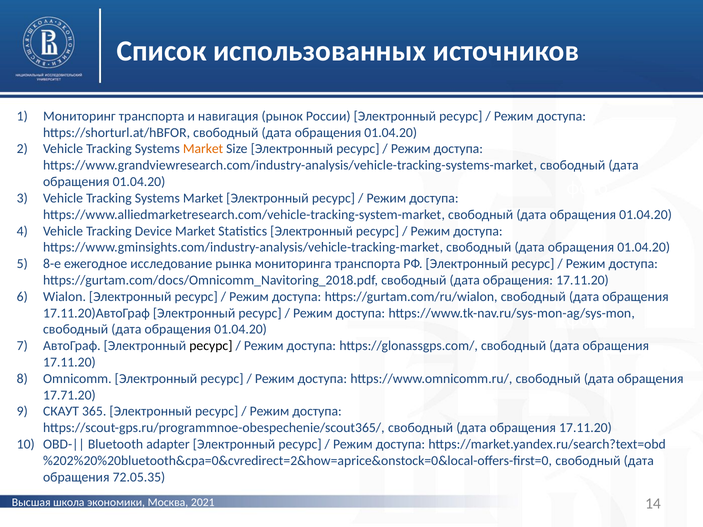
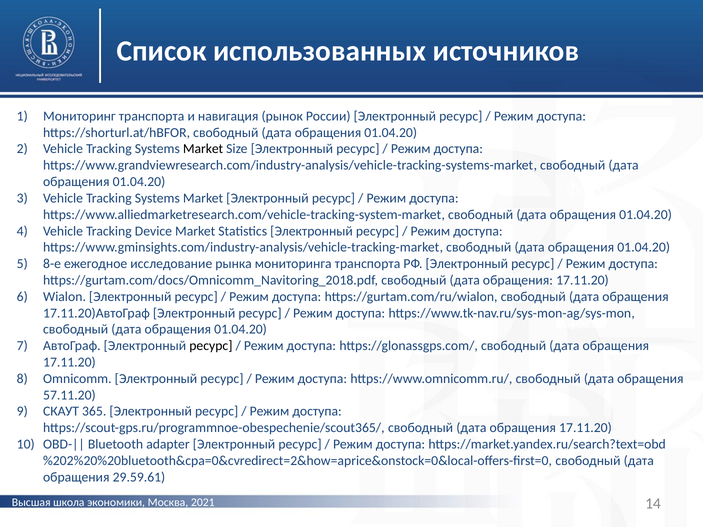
Market at (203, 149) colour: orange -> black
17.71.20: 17.71.20 -> 57.11.20
72.05.35: 72.05.35 -> 29.59.61
